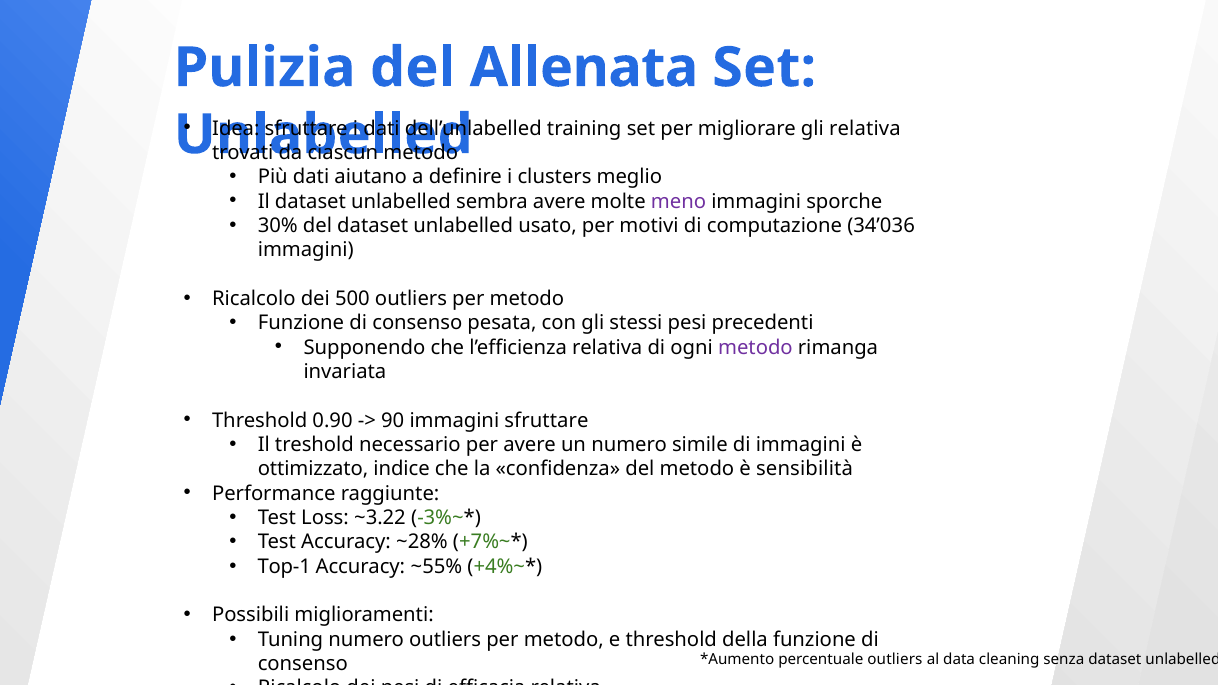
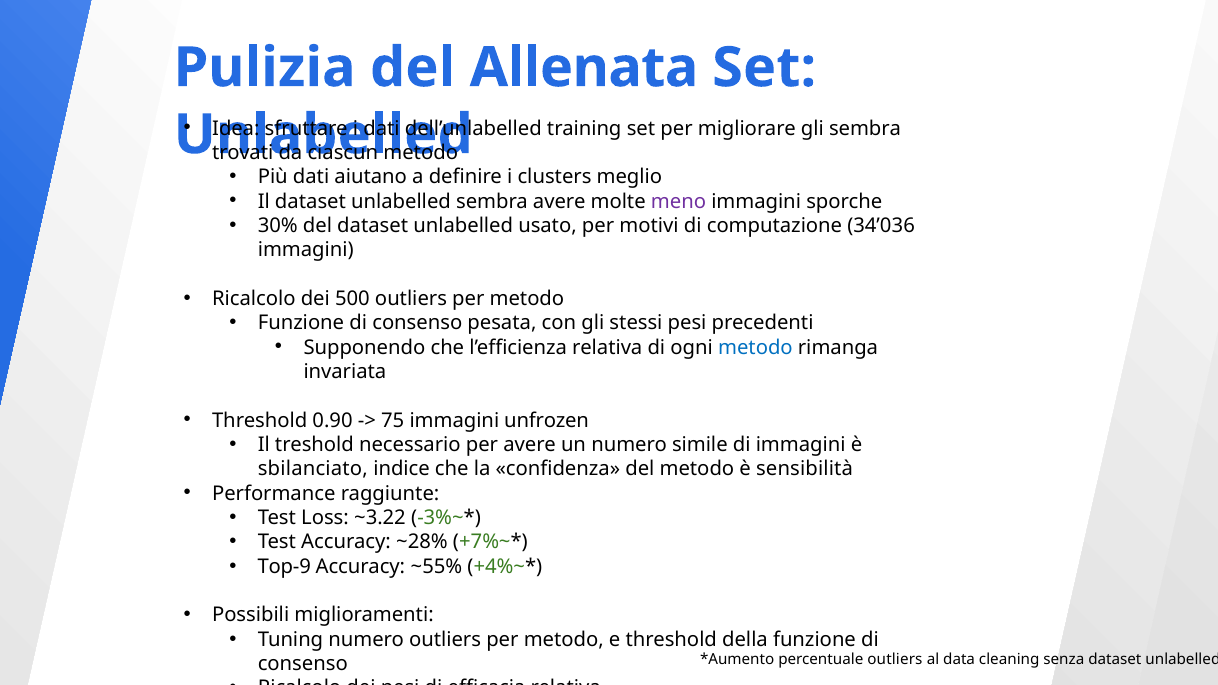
gli relativa: relativa -> sembra
metodo at (755, 347) colour: purple -> blue
90: 90 -> 75
immagini sfruttare: sfruttare -> unfrozen
ottimizzato: ottimizzato -> sbilanciato
Top-1: Top-1 -> Top-9
